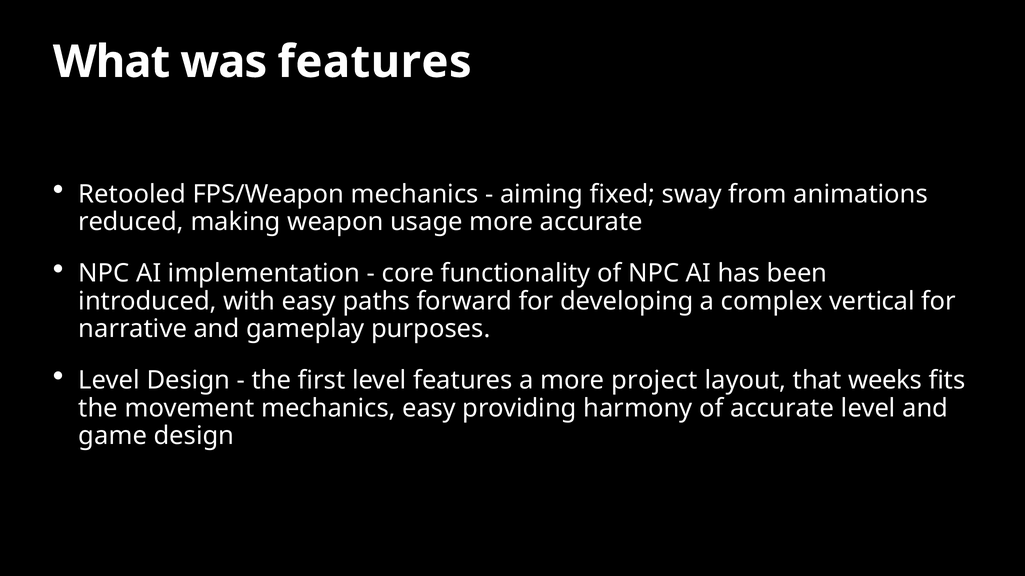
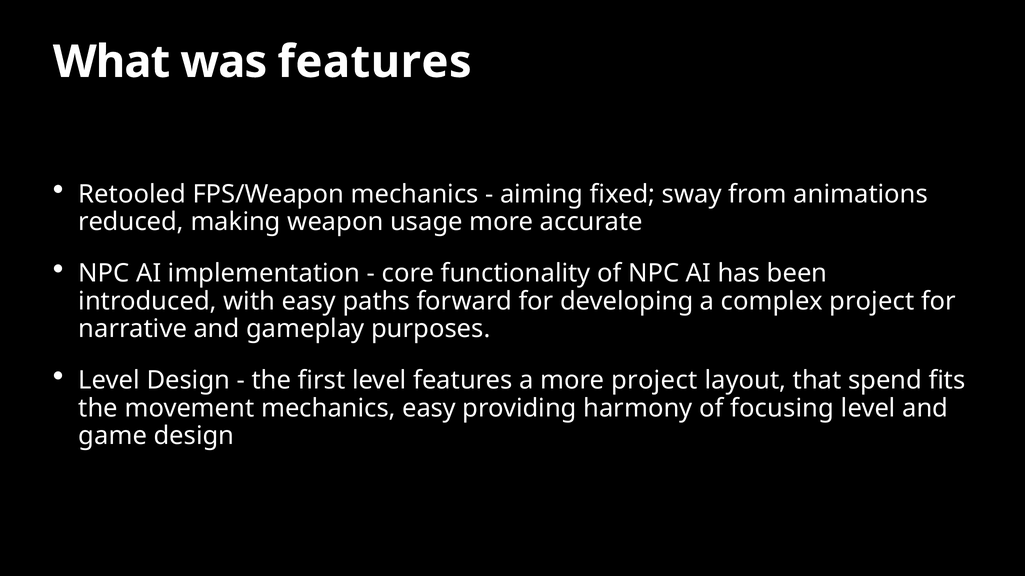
complex vertical: vertical -> project
weeks: weeks -> spend
of accurate: accurate -> focusing
